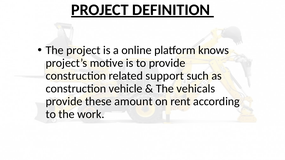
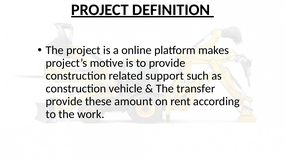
knows: knows -> makes
vehicals: vehicals -> transfer
